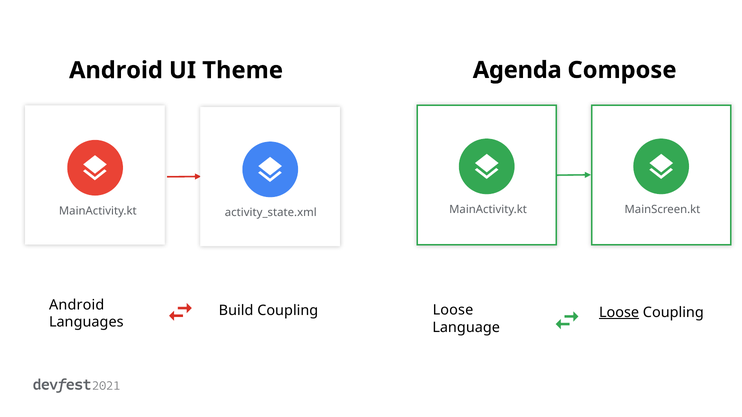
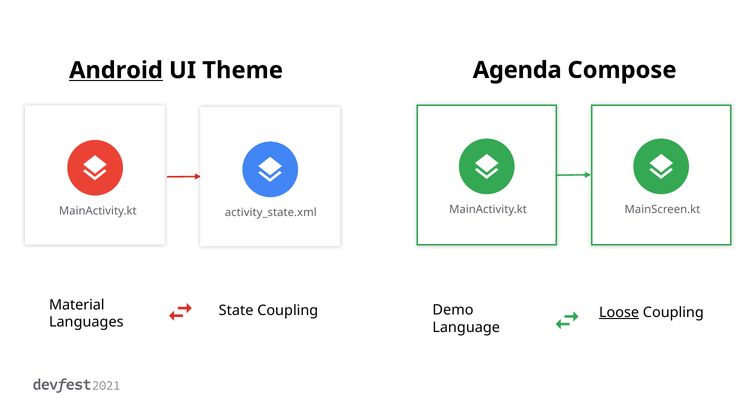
Android at (116, 70) underline: none -> present
Android at (77, 305): Android -> Material
Build: Build -> State
Coupling Loose: Loose -> Demo
